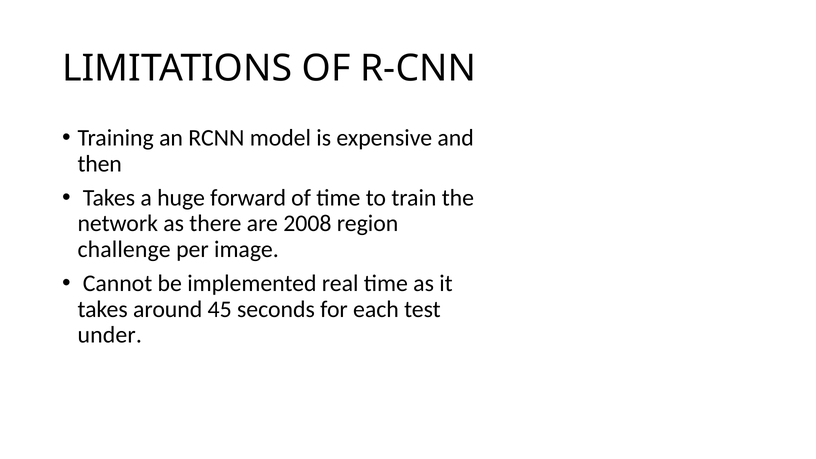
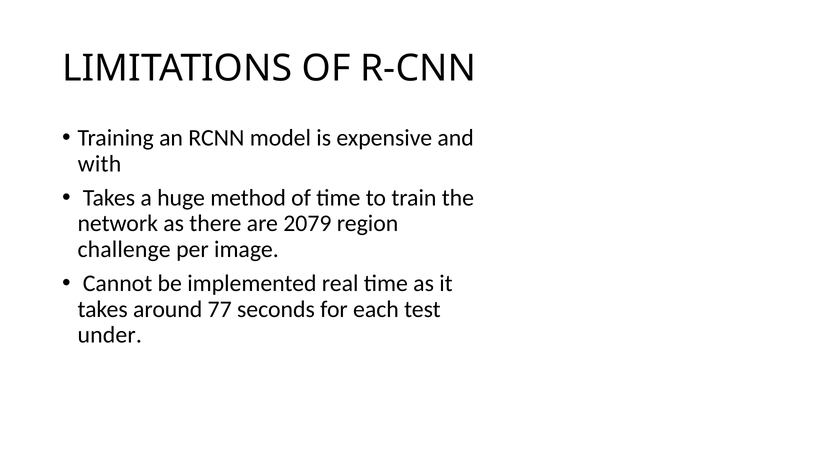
then: then -> with
forward: forward -> method
2008: 2008 -> 2079
45: 45 -> 77
